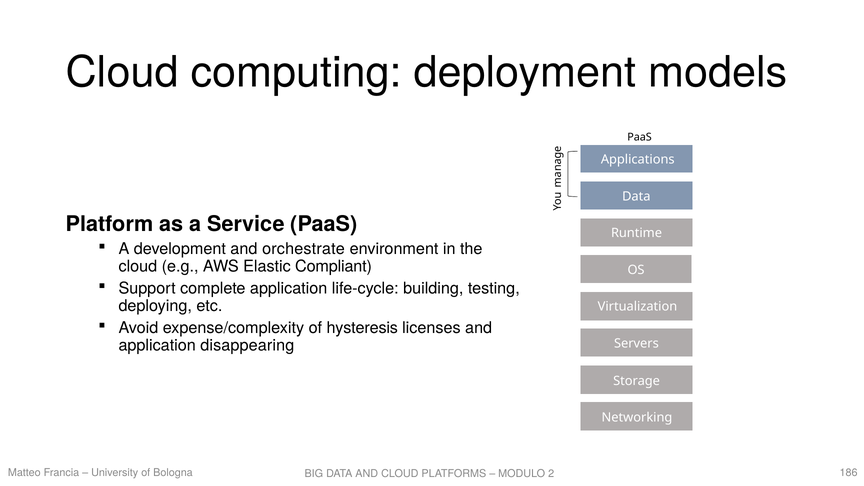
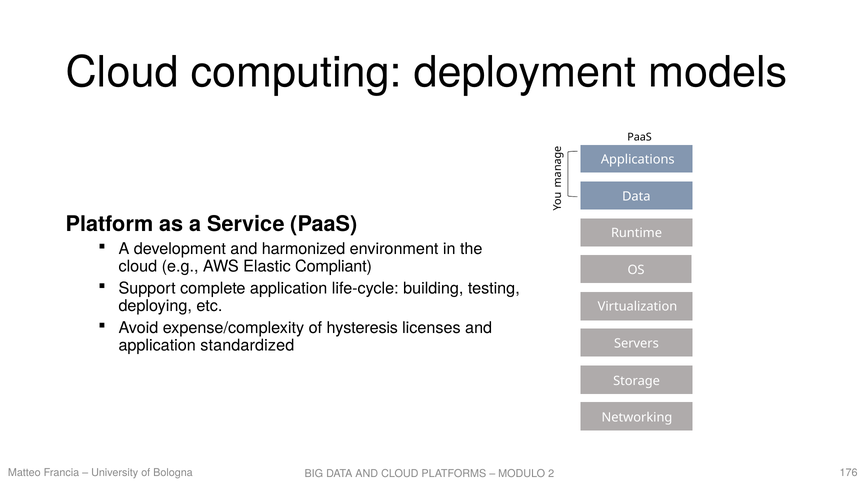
orchestrate: orchestrate -> harmonized
disappearing: disappearing -> standardized
186: 186 -> 176
